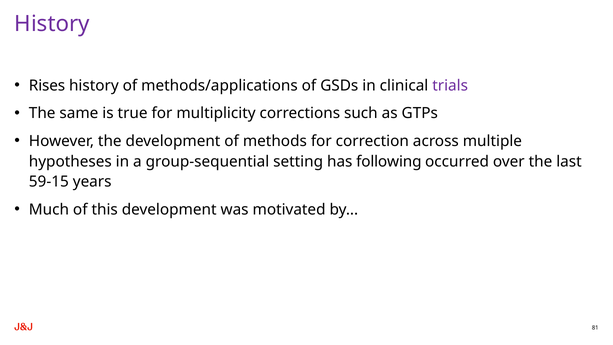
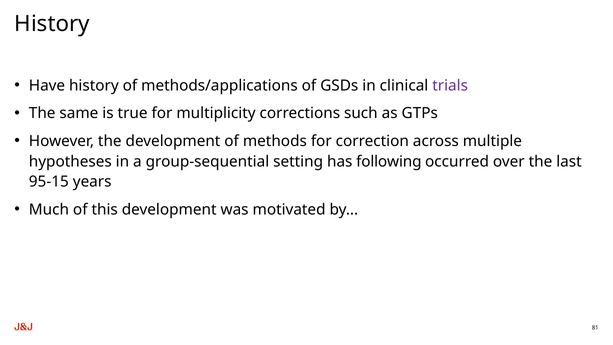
History at (52, 24) colour: purple -> black
Rises: Rises -> Have
59-15: 59-15 -> 95-15
